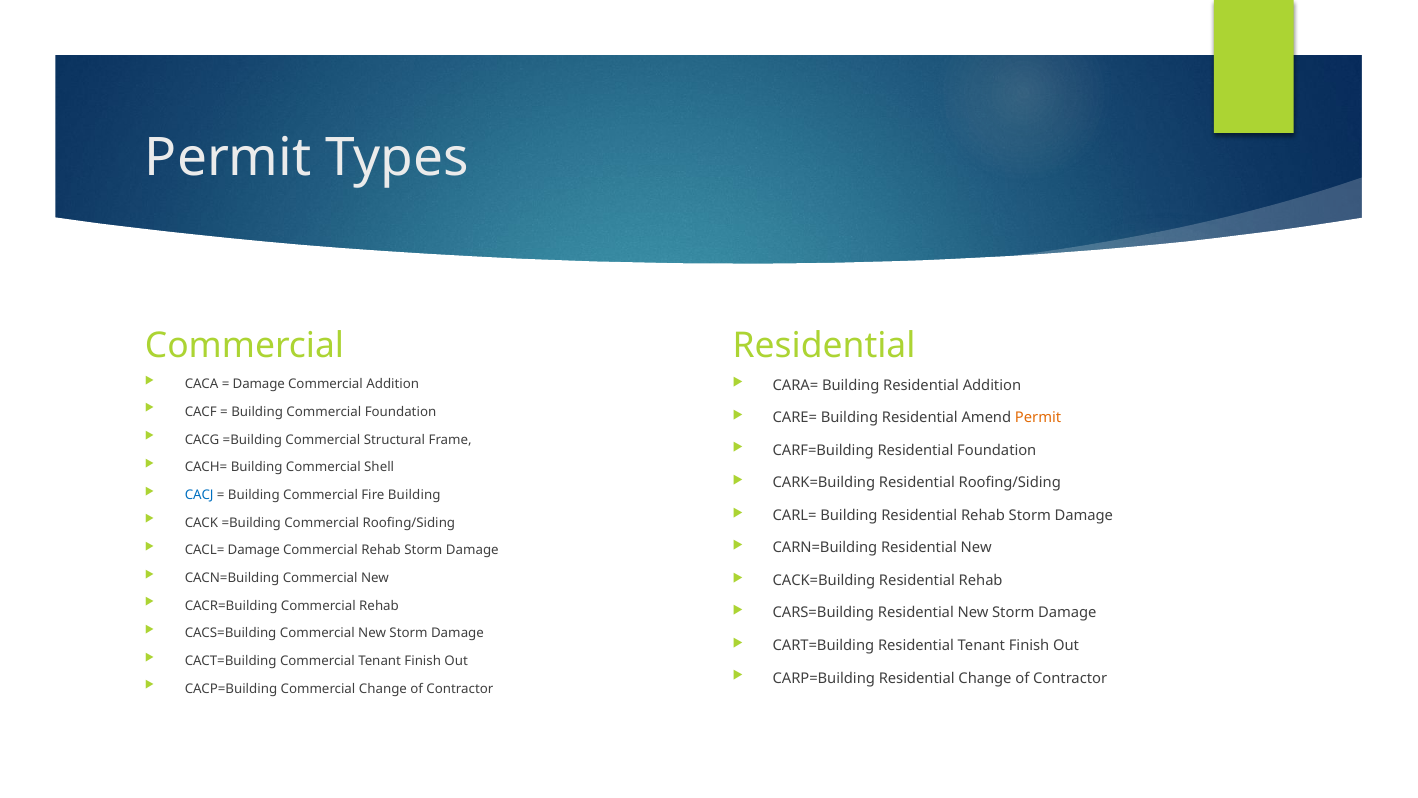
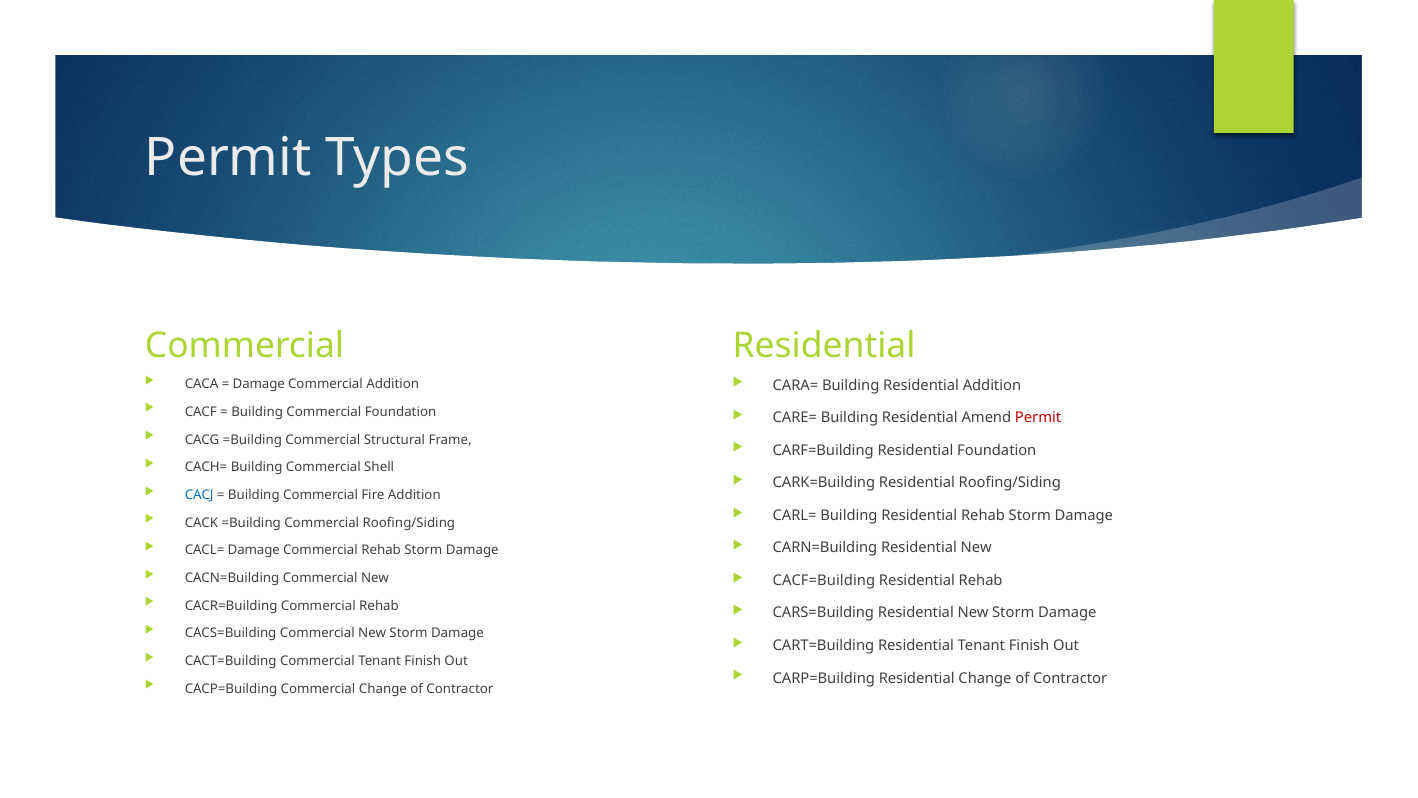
Permit at (1038, 418) colour: orange -> red
Fire Building: Building -> Addition
CACK=Building: CACK=Building -> CACF=Building
